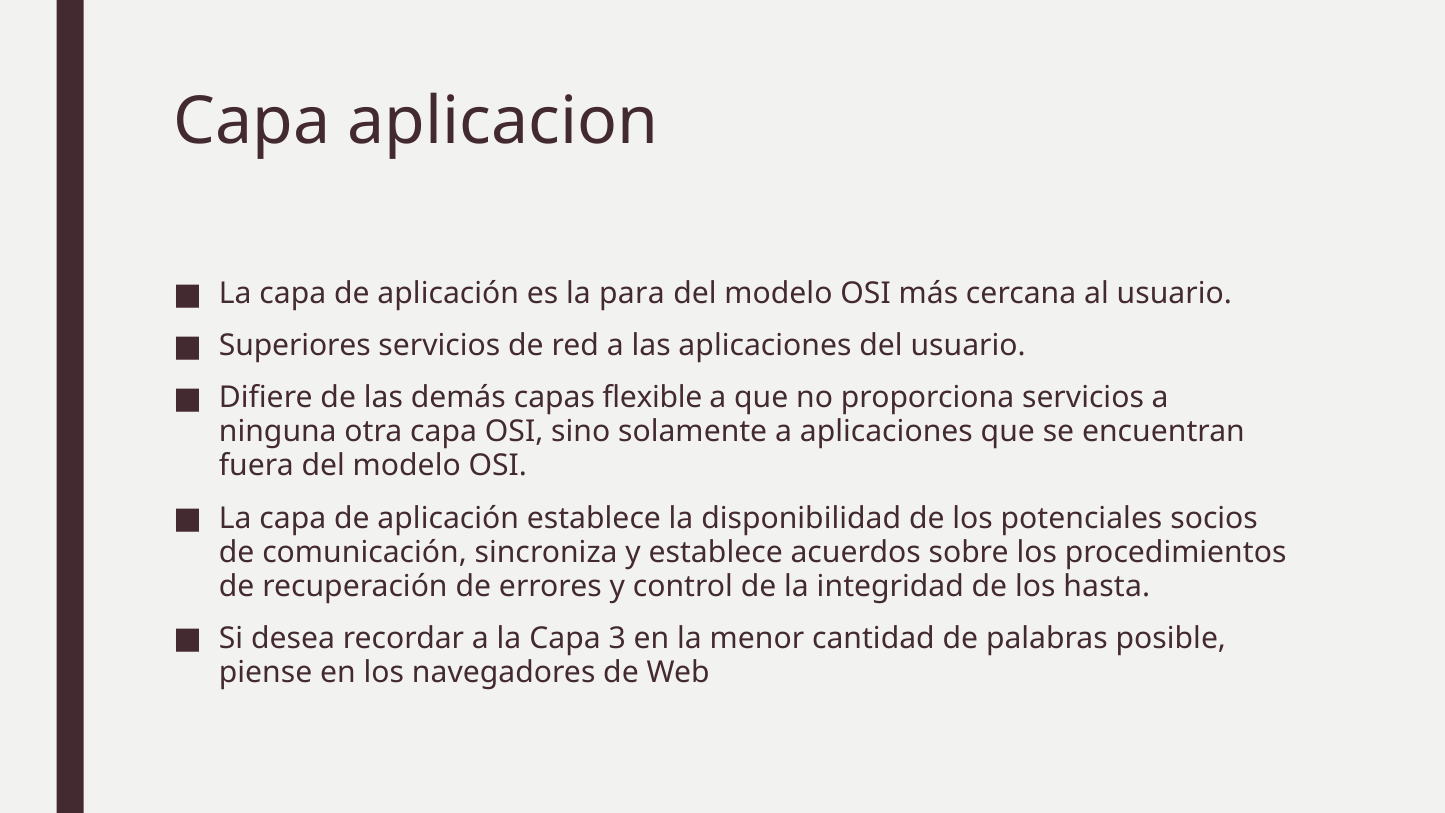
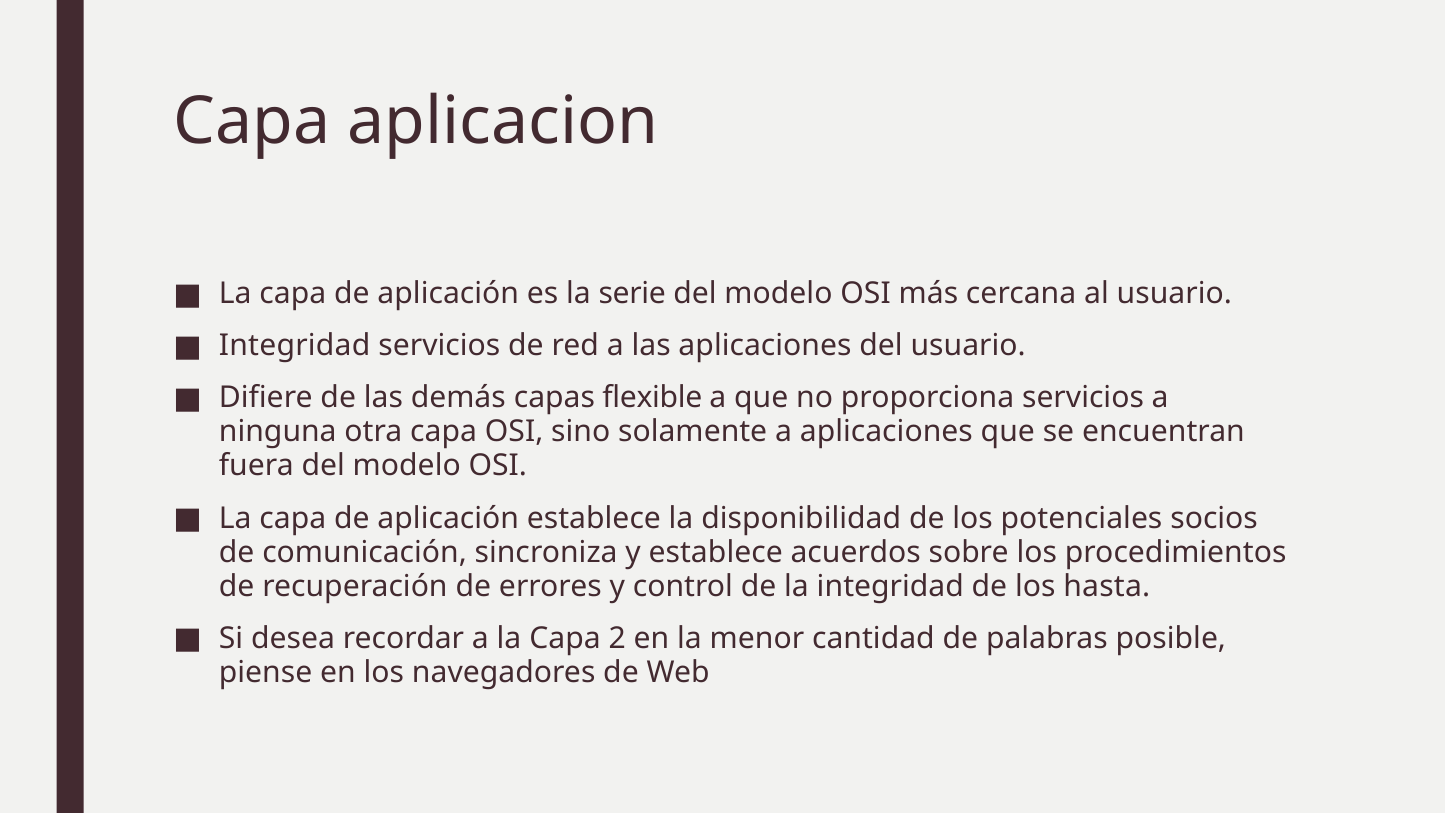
para: para -> serie
Superiores at (295, 346): Superiores -> Integridad
3: 3 -> 2
